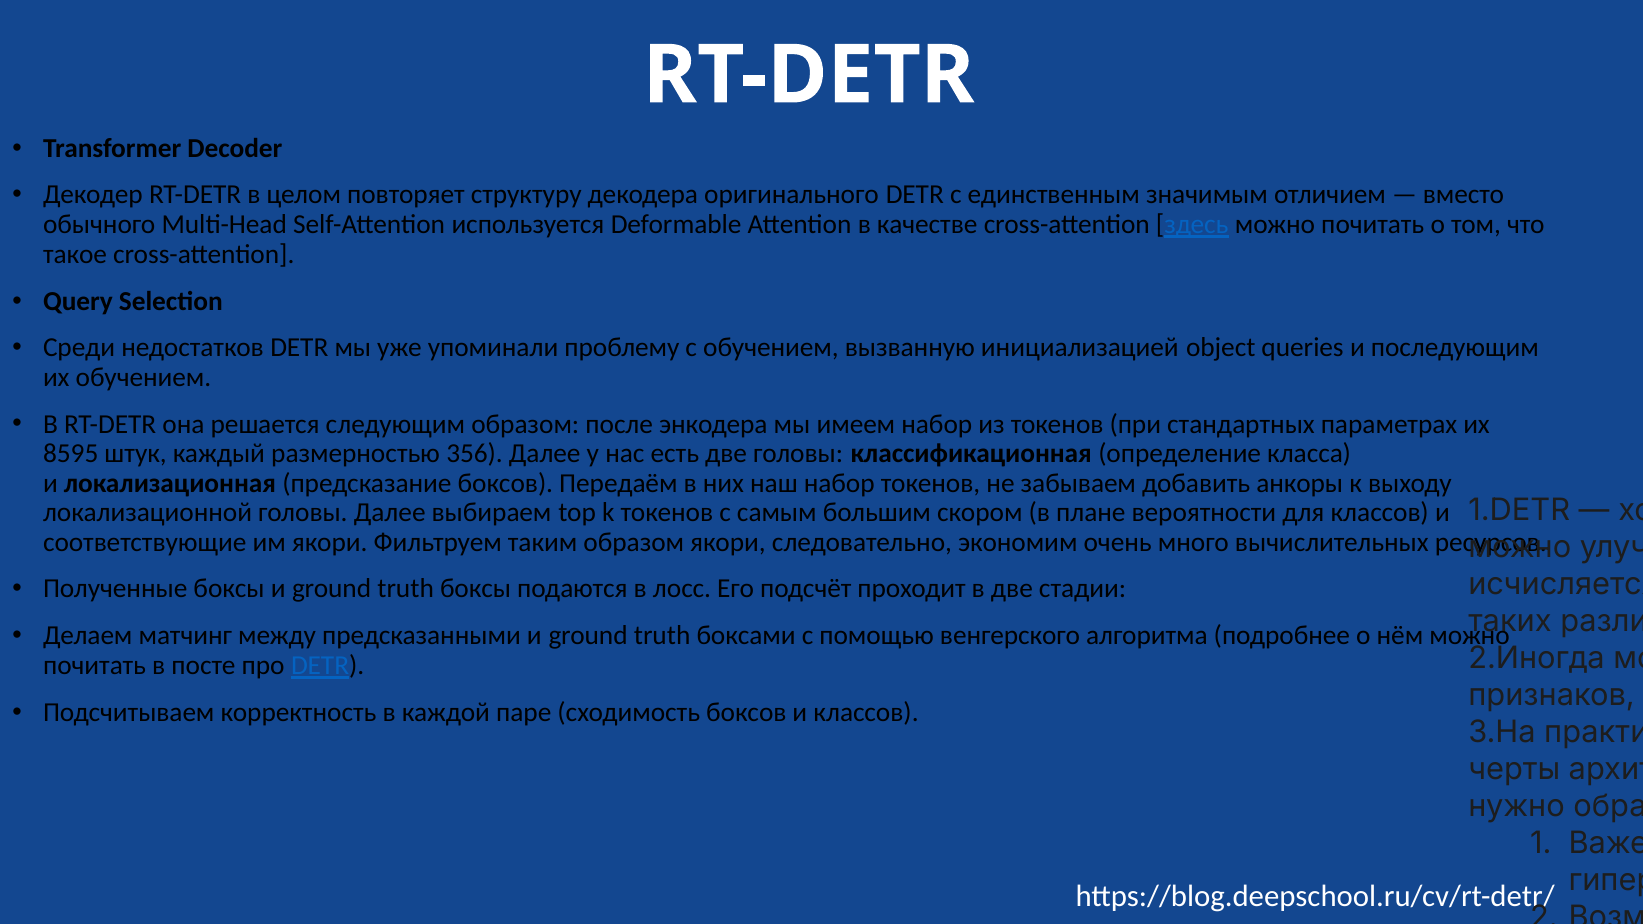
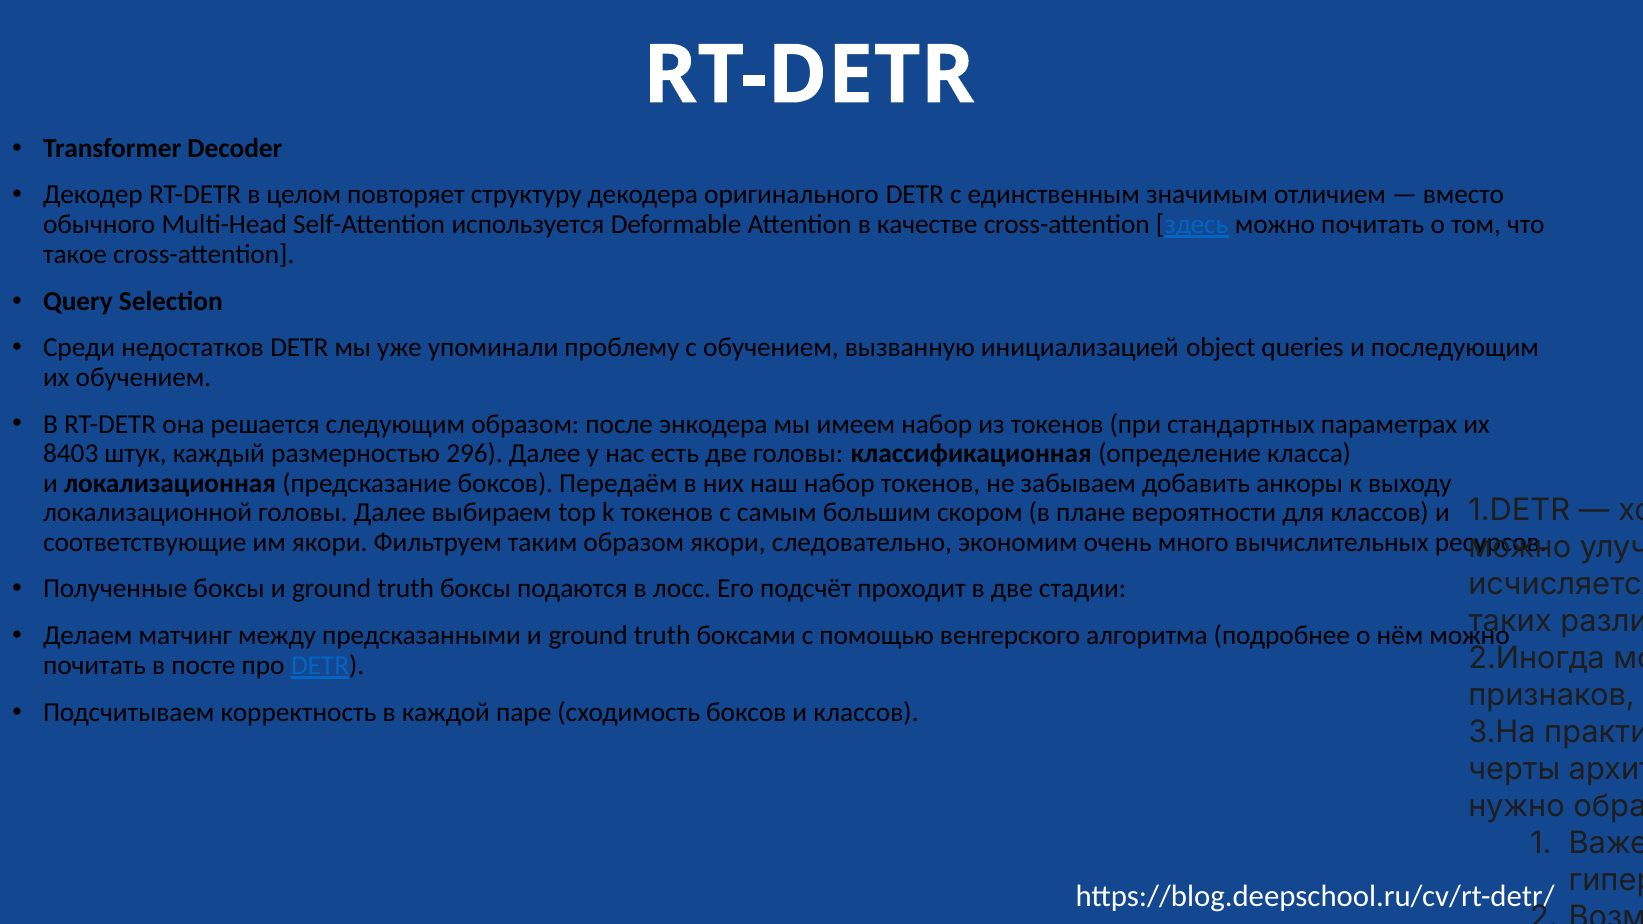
8595: 8595 -> 8403
356: 356 -> 296
